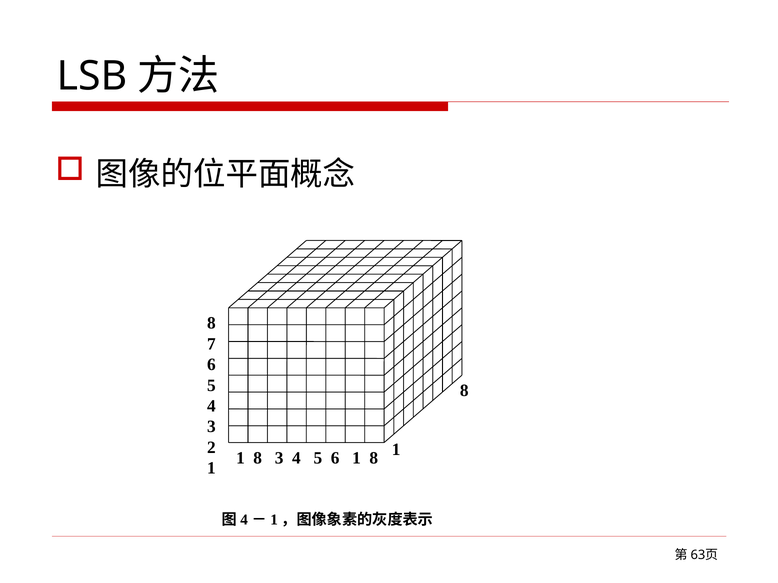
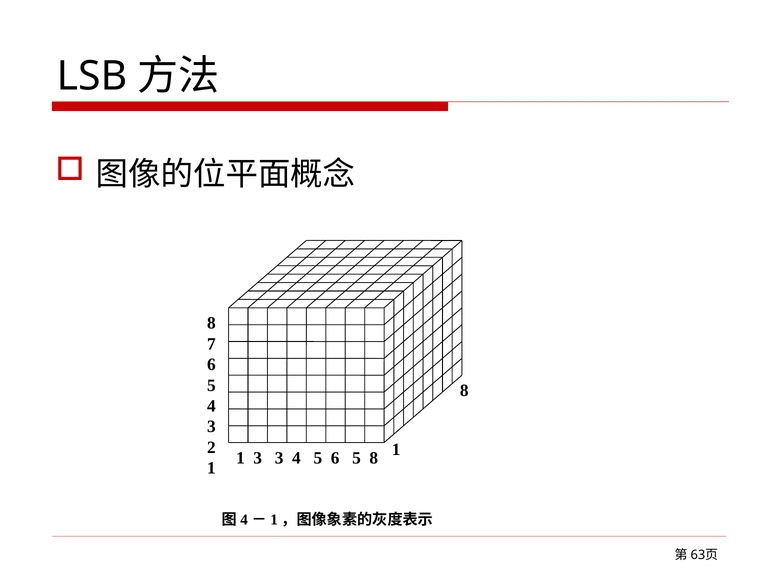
8 at (258, 458): 8 -> 3
5 6 1: 1 -> 5
